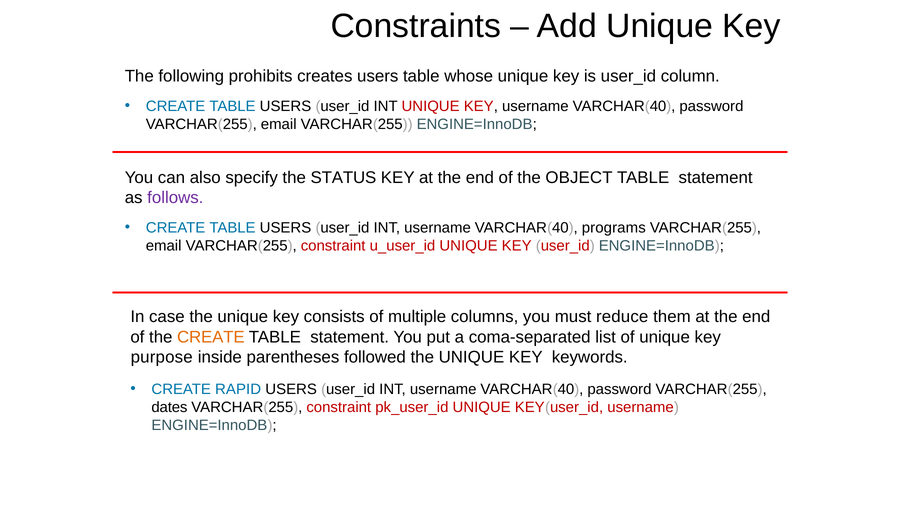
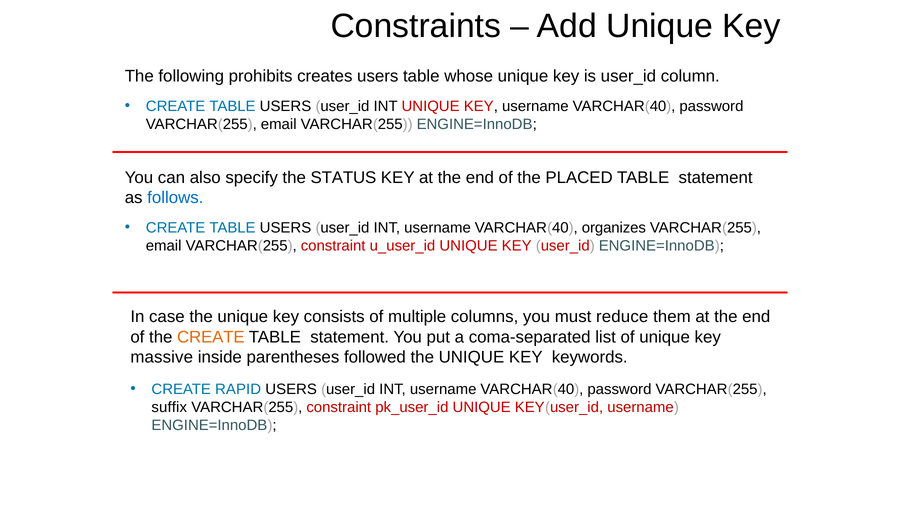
OBJECT: OBJECT -> PLACED
follows colour: purple -> blue
programs: programs -> organizes
purpose: purpose -> massive
dates: dates -> suffix
